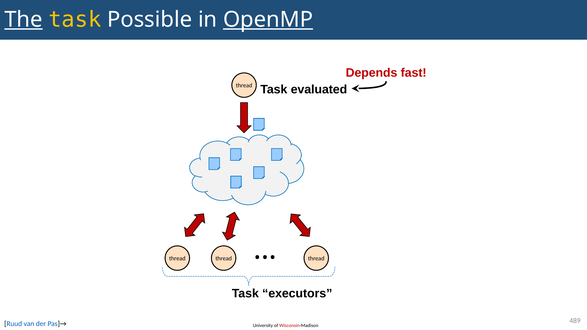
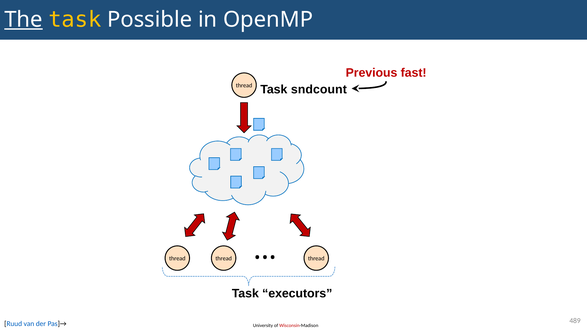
OpenMP underline: present -> none
Depends: Depends -> Previous
evaluated: evaluated -> sndcount
